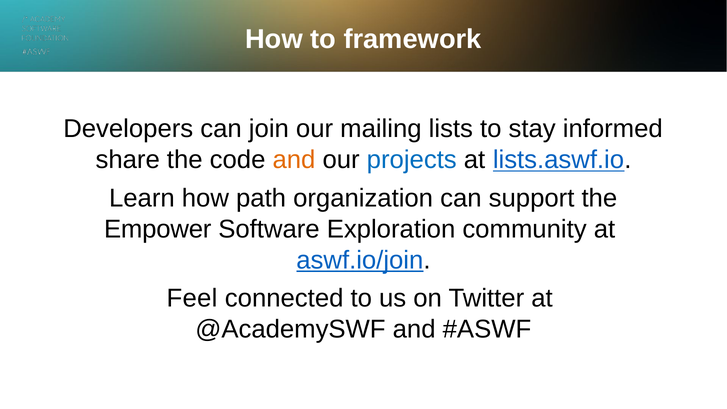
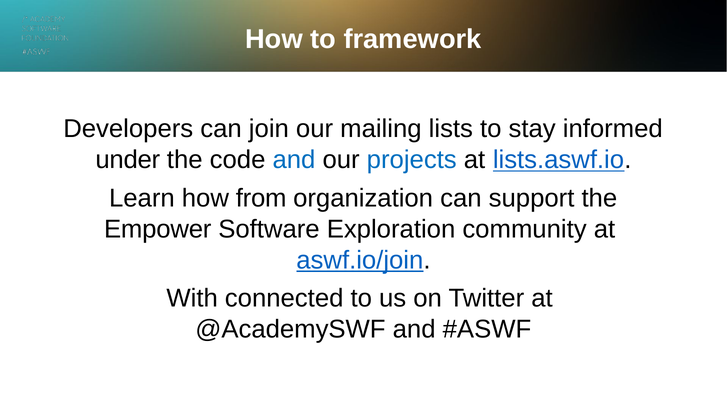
share: share -> under
and at (294, 160) colour: orange -> blue
path: path -> from
Feel: Feel -> With
